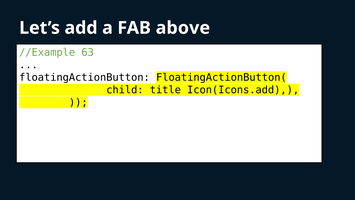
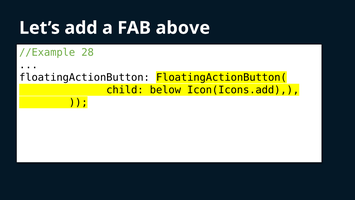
63: 63 -> 28
title: title -> below
